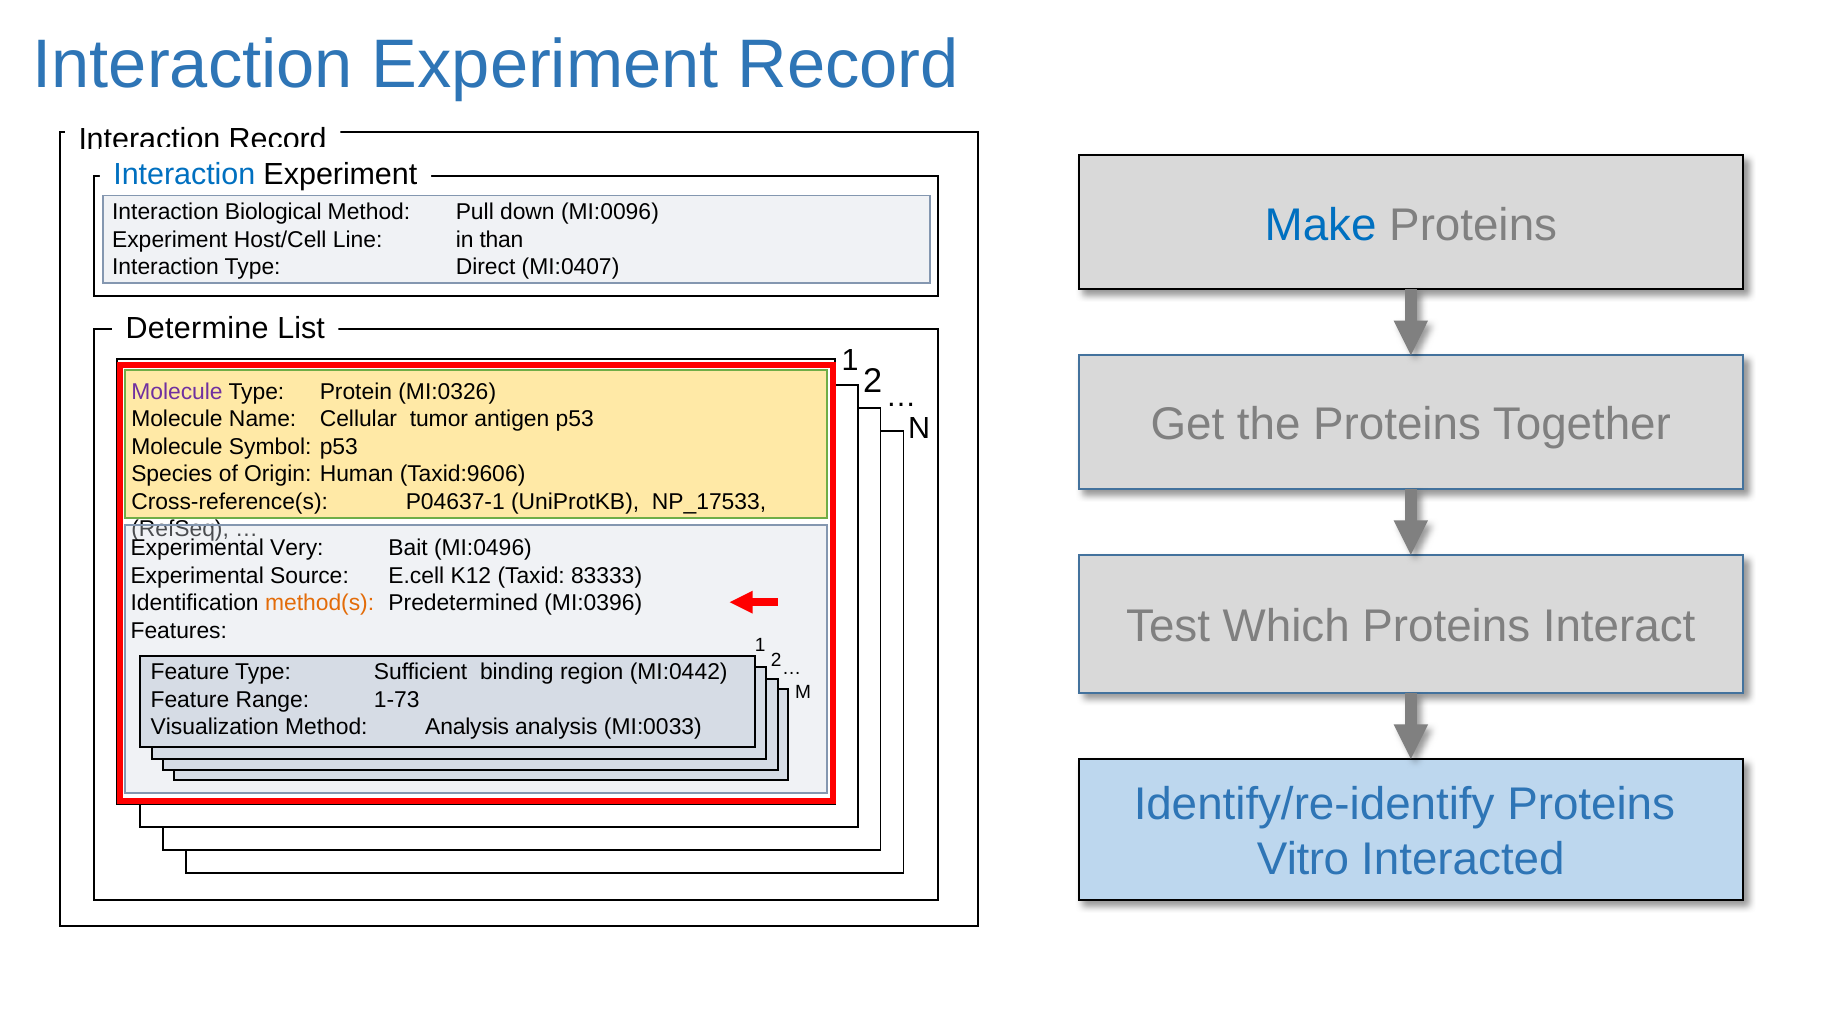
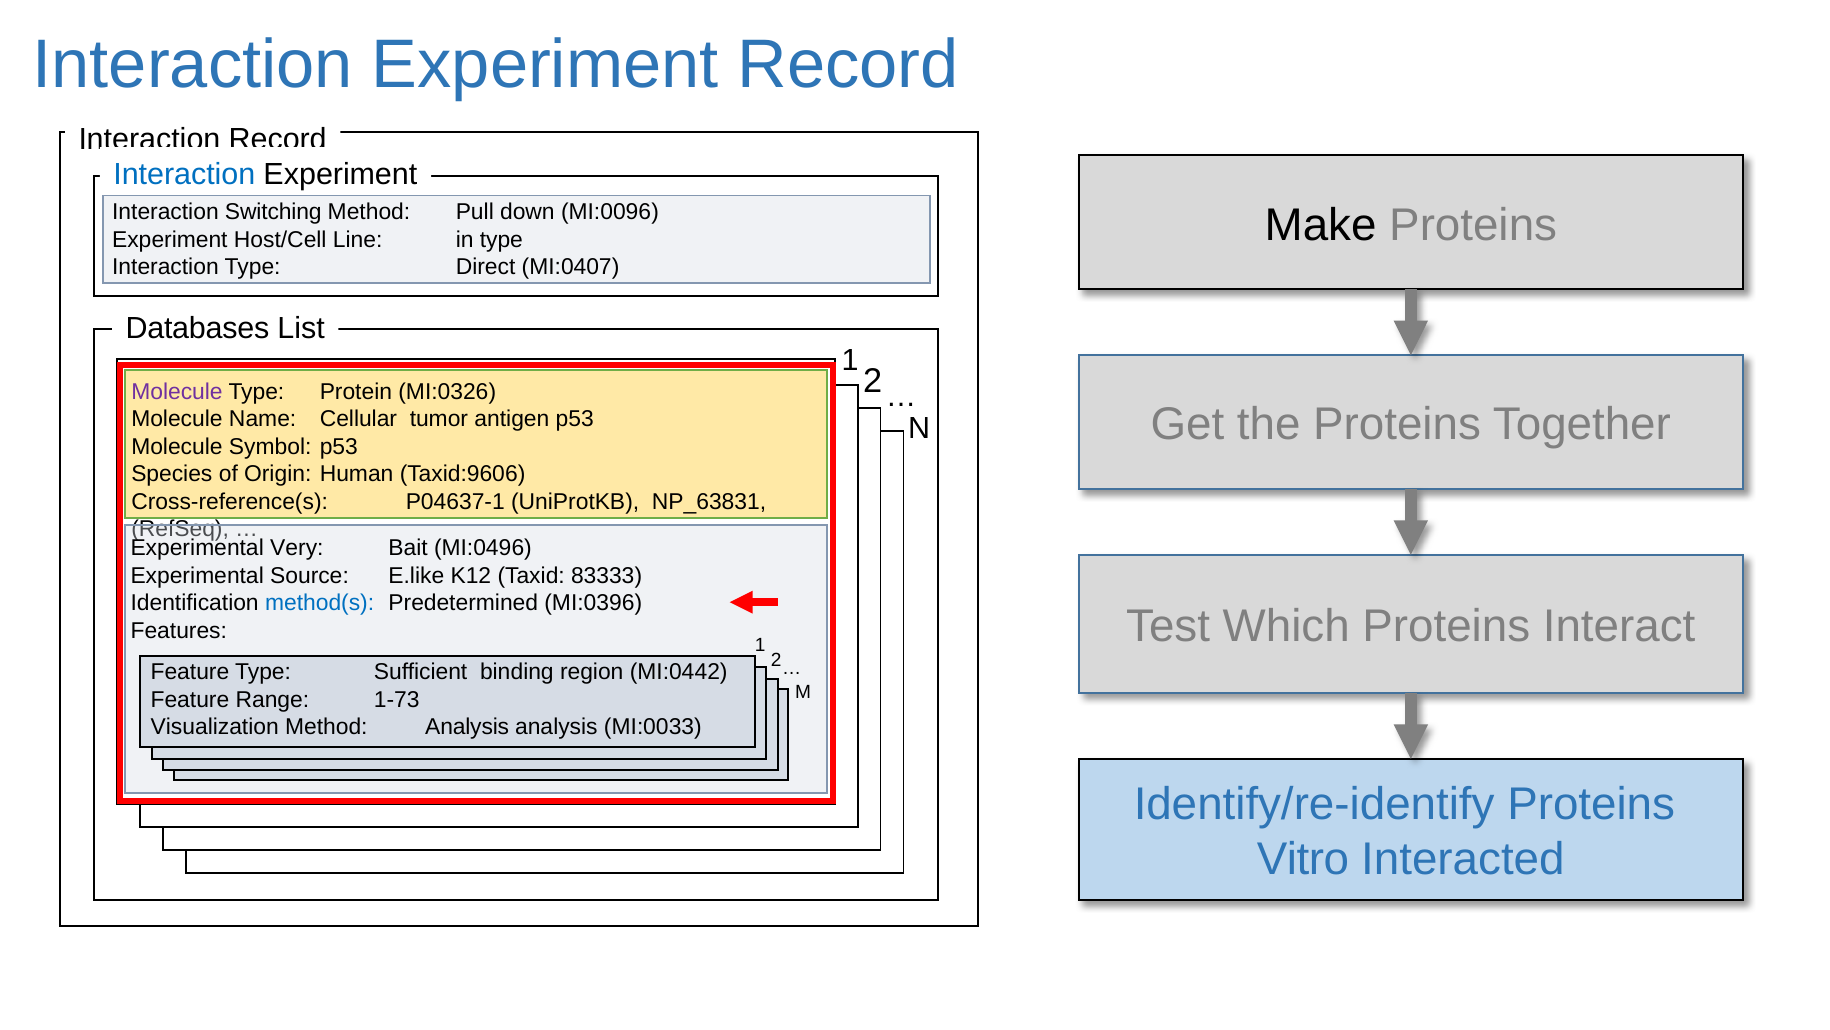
Biological: Biological -> Switching
Make colour: blue -> black
in than: than -> type
Determine: Determine -> Databases
NP_17533: NP_17533 -> NP_63831
E.cell: E.cell -> E.like
method(s colour: orange -> blue
